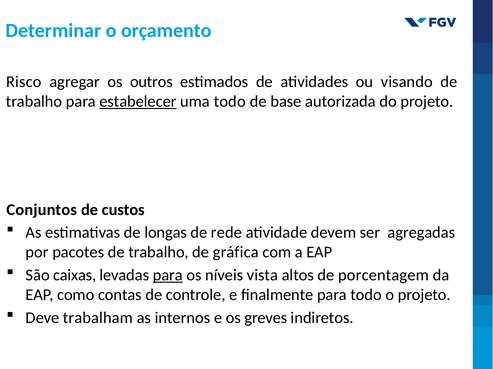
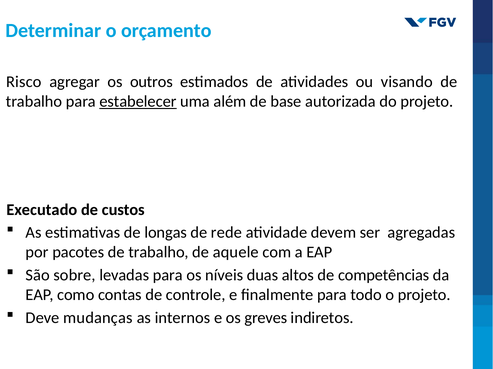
uma todo: todo -> além
Conjuntos: Conjuntos -> Executado
gráfica: gráfica -> aquele
caixas: caixas -> sobre
para at (168, 276) underline: present -> none
vista: vista -> duas
porcentagem: porcentagem -> competências
trabalham: trabalham -> mudanças
